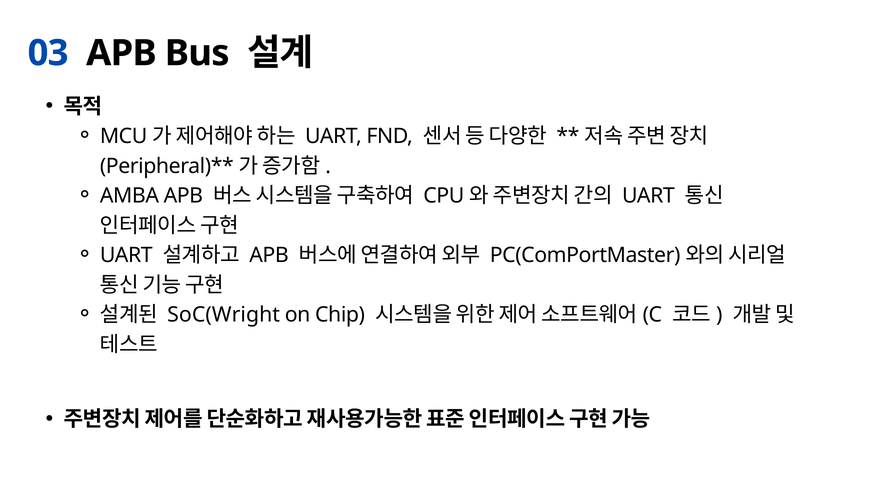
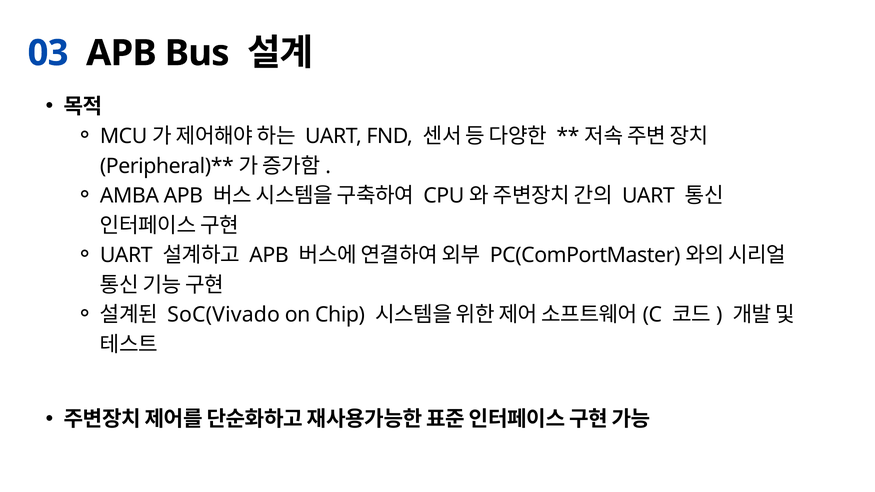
SoC(Wright: SoC(Wright -> SoC(Vivado
